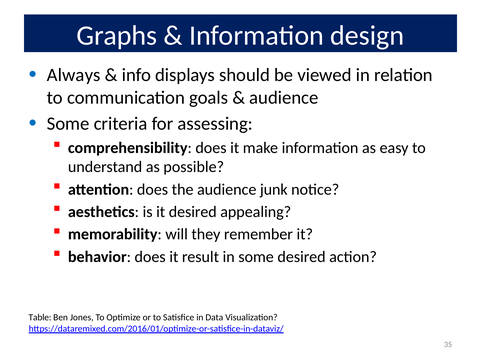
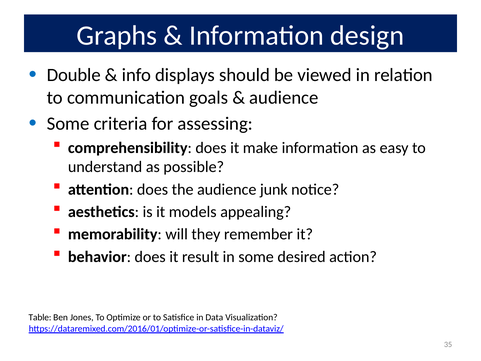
Always: Always -> Double
it desired: desired -> models
